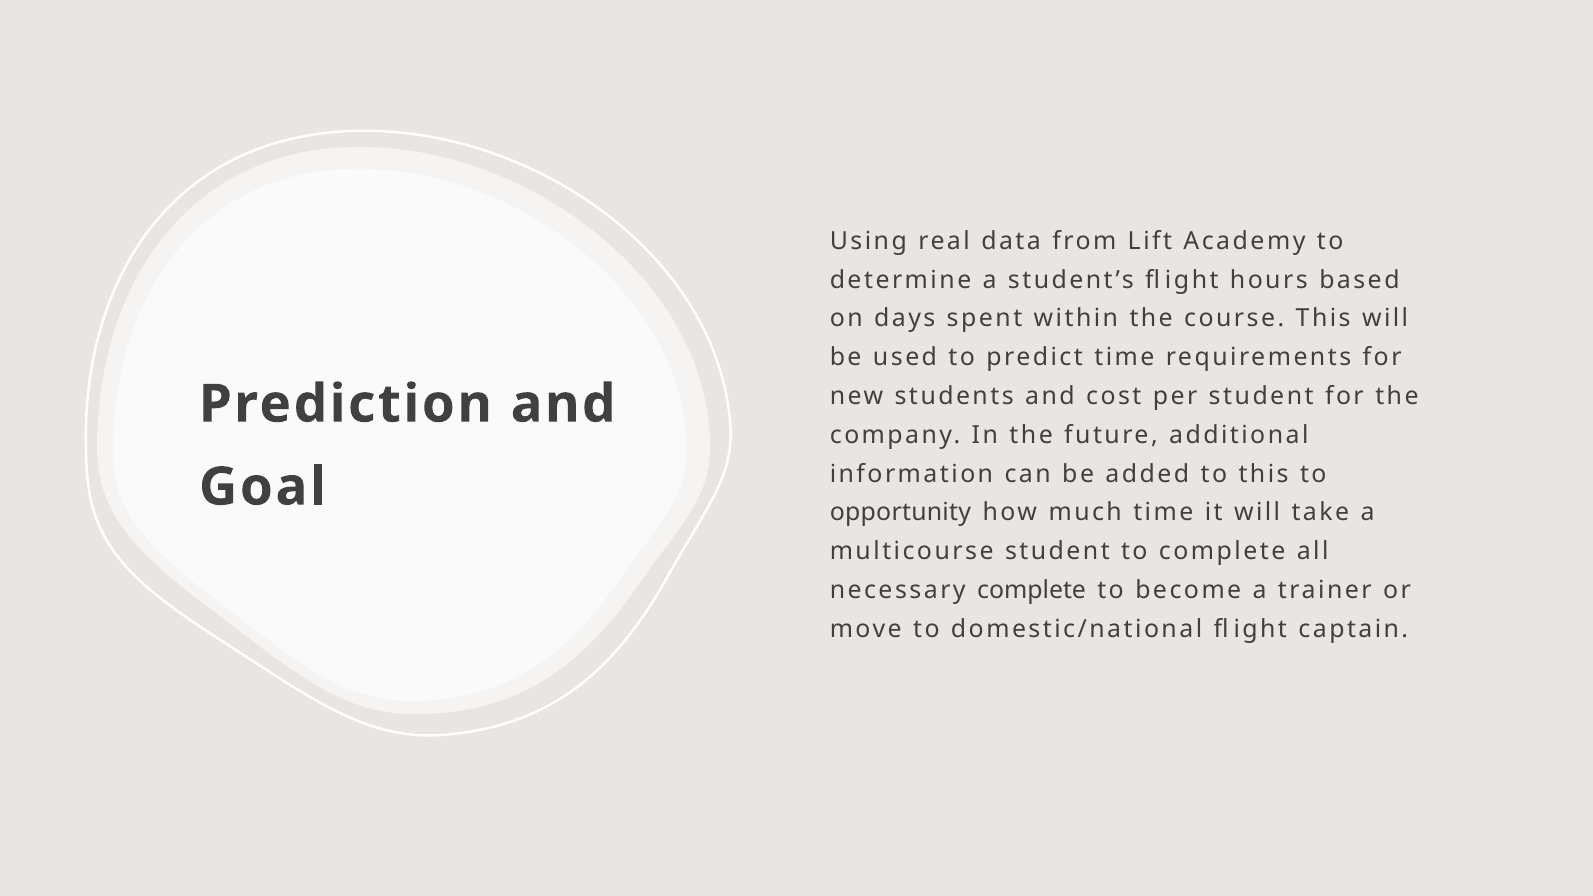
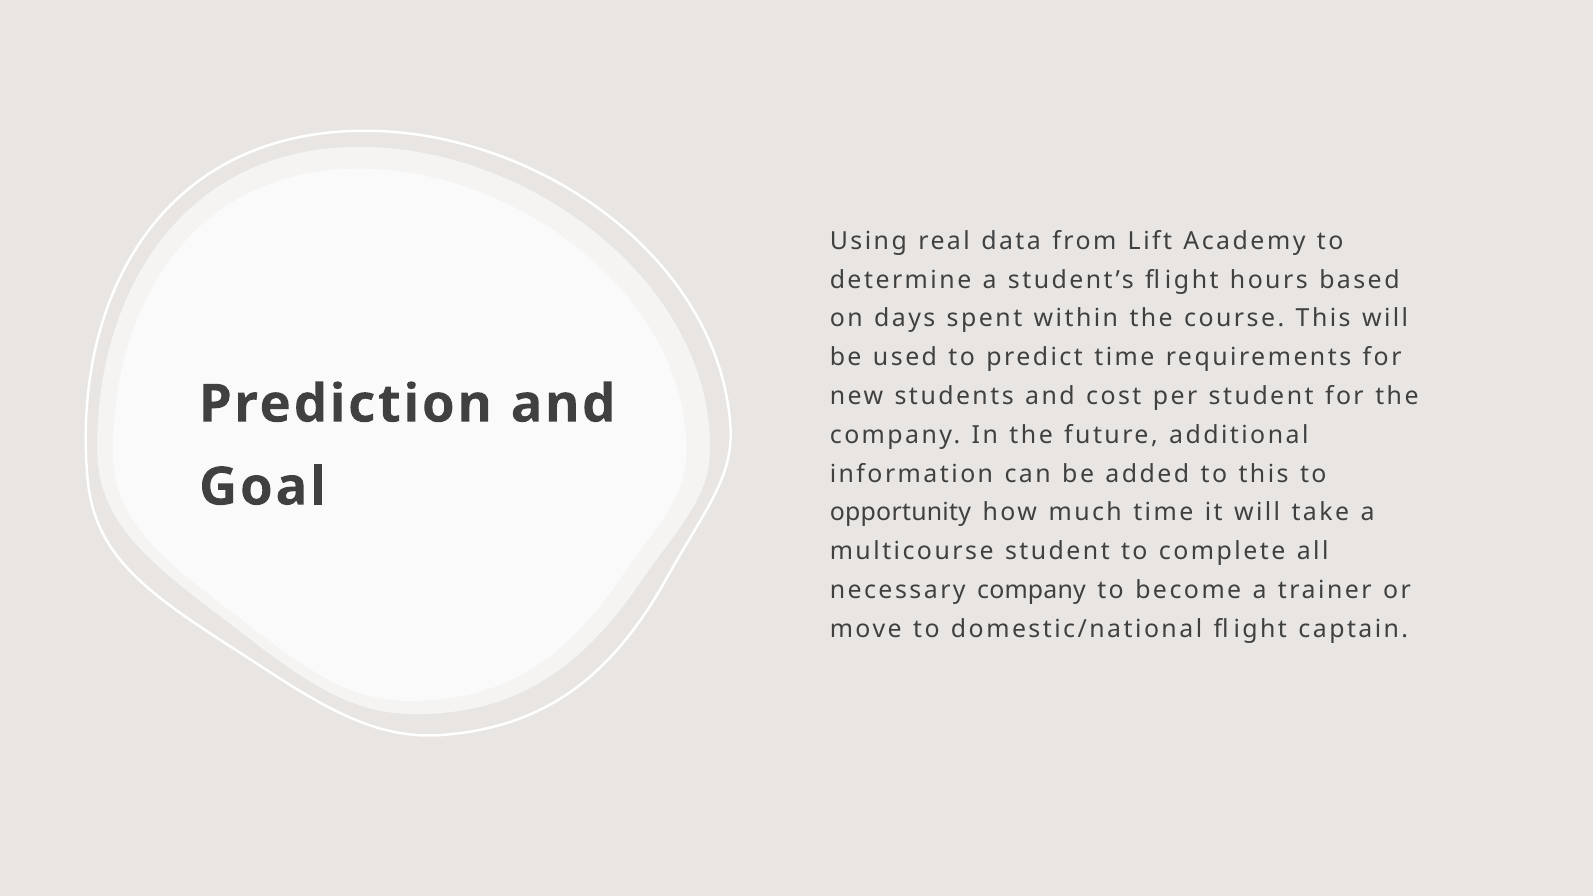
necessary complete: complete -> company
